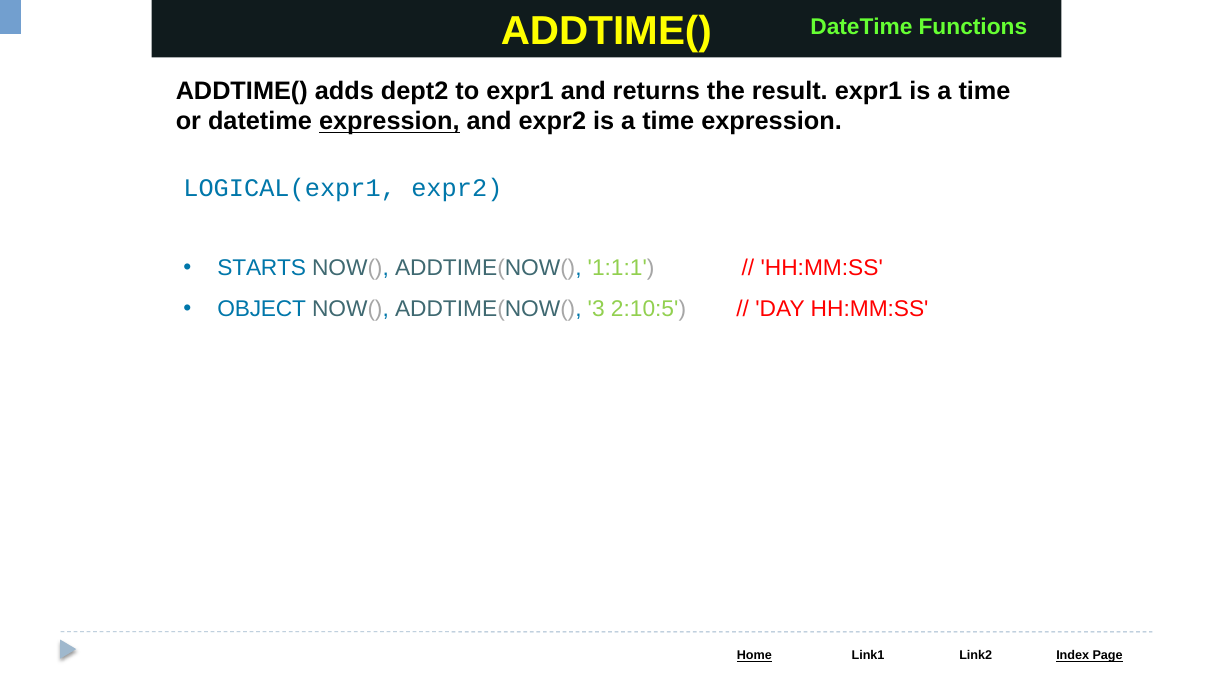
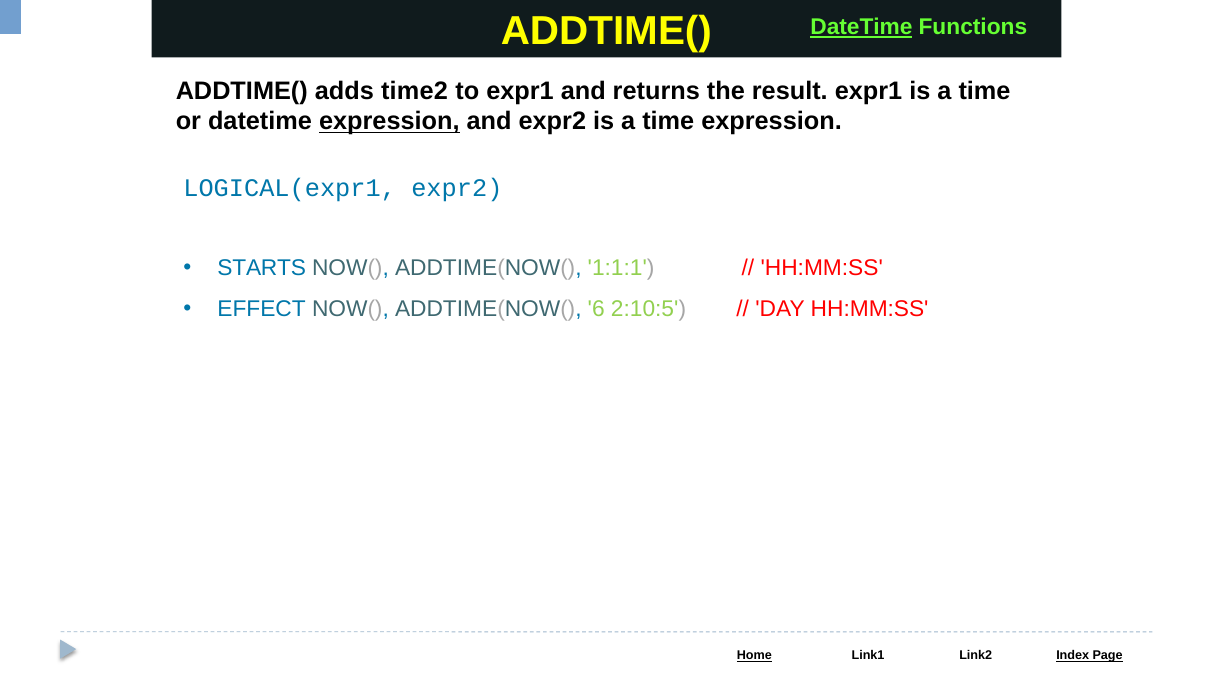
DateTime at (861, 27) underline: none -> present
dept2: dept2 -> time2
OBJECT: OBJECT -> EFFECT
3: 3 -> 6
